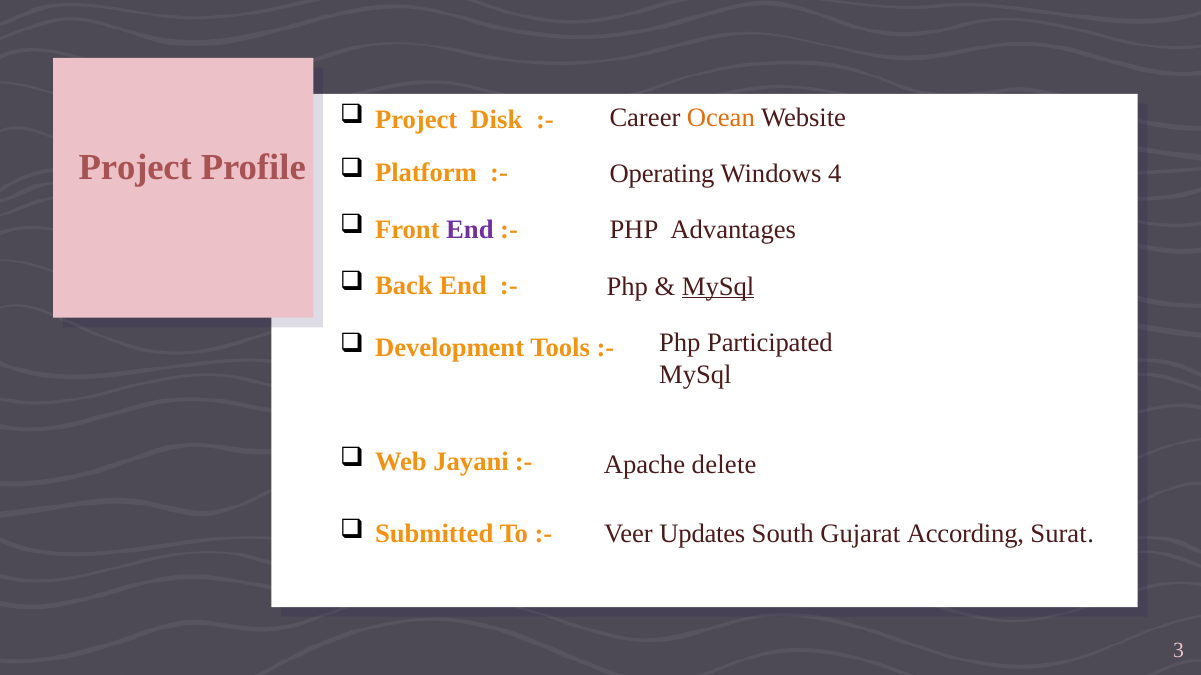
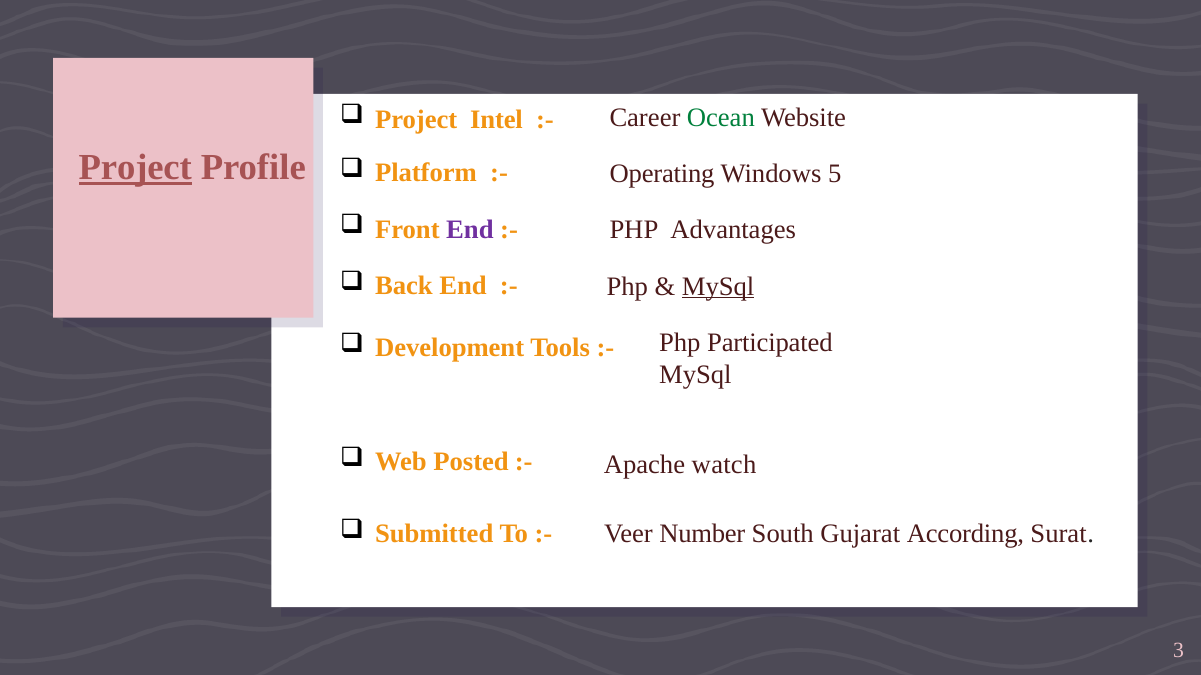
Disk: Disk -> Intel
Ocean colour: orange -> green
Project at (135, 168) underline: none -> present
4: 4 -> 5
Jayani: Jayani -> Posted
delete: delete -> watch
Updates: Updates -> Number
